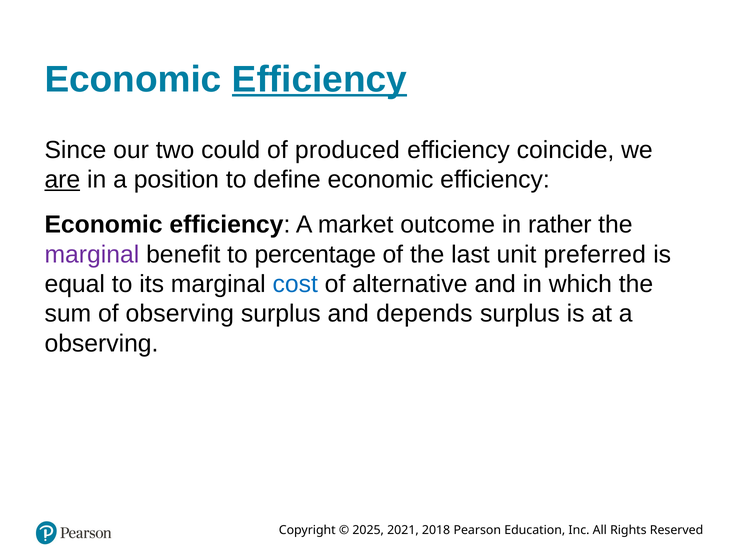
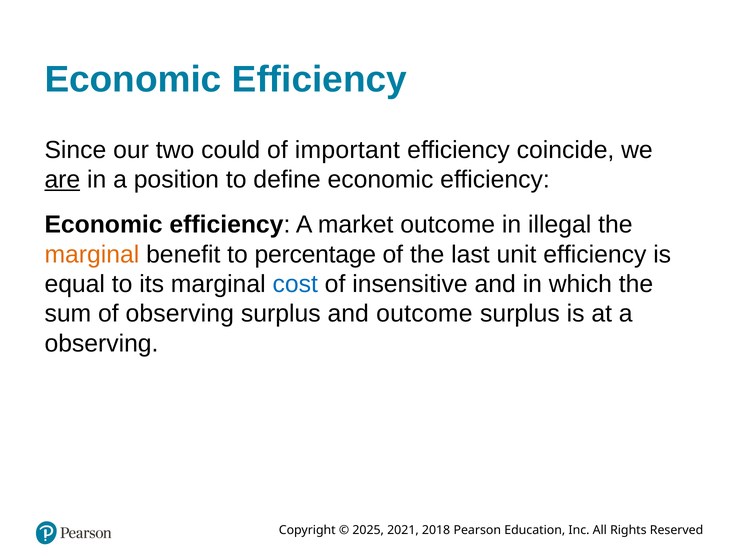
Efficiency at (319, 79) underline: present -> none
produced: produced -> important
rather: rather -> illegal
marginal at (92, 255) colour: purple -> orange
unit preferred: preferred -> efficiency
alternative: alternative -> insensitive
and depends: depends -> outcome
